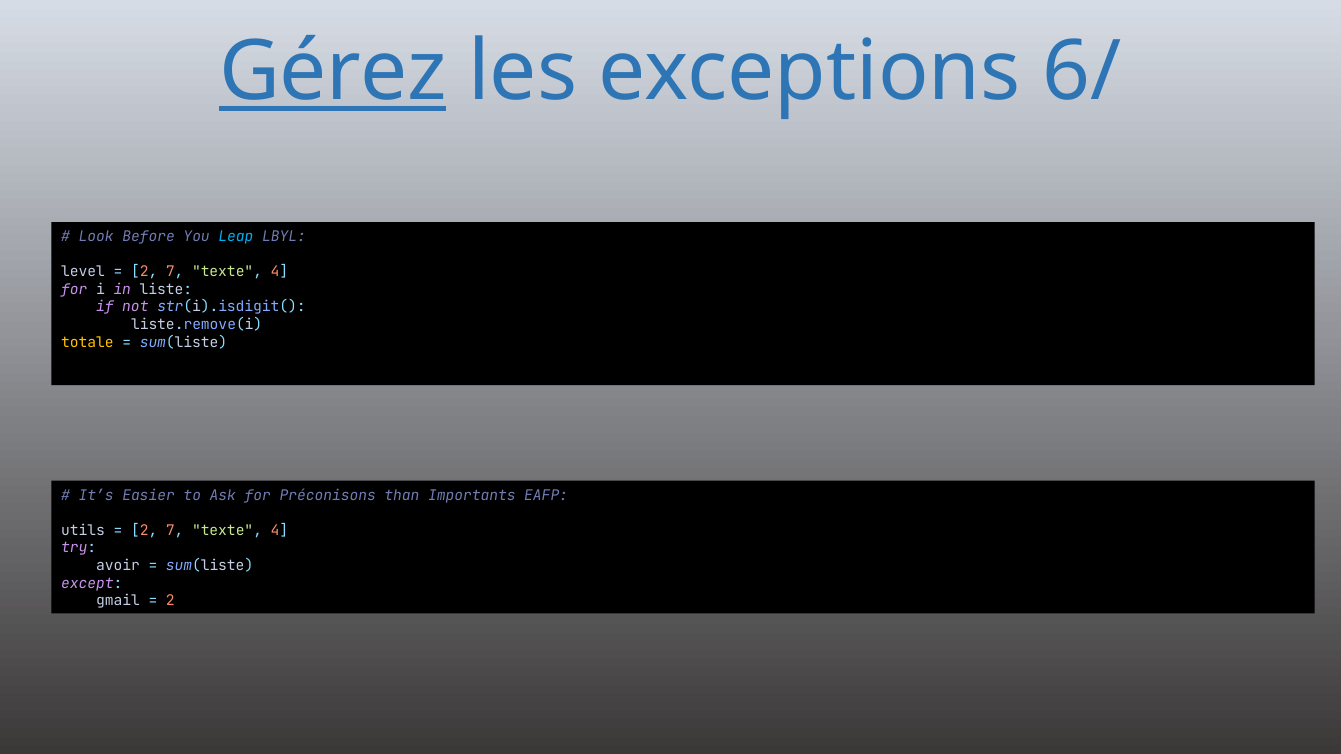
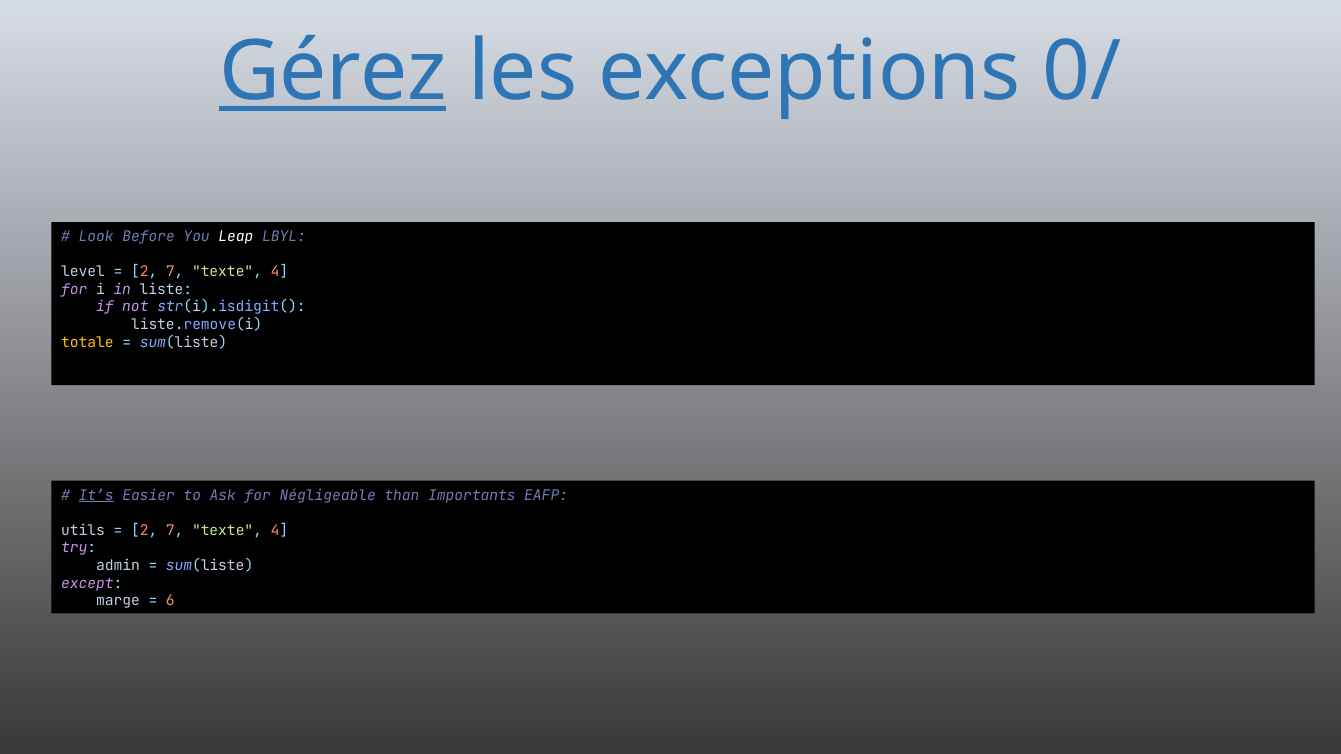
6/: 6/ -> 0/
Leap colour: light blue -> white
It’s underline: none -> present
Préconisons: Préconisons -> Négligeable
avoir: avoir -> admin
gmail: gmail -> marge
2 at (170, 601): 2 -> 6
